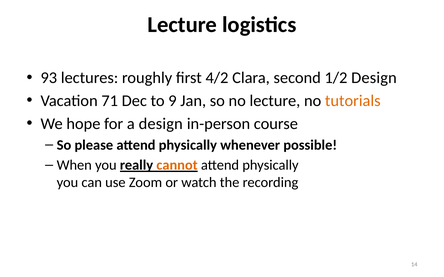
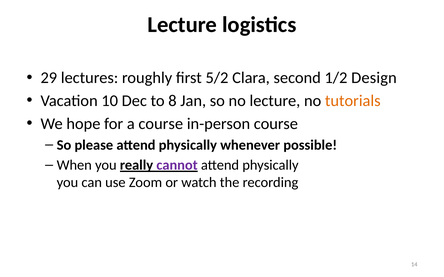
93: 93 -> 29
4/2: 4/2 -> 5/2
71: 71 -> 10
9: 9 -> 8
a design: design -> course
cannot colour: orange -> purple
